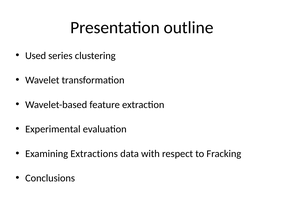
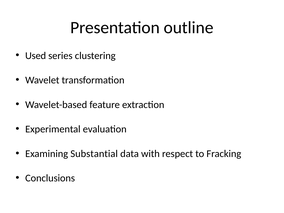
Extractions: Extractions -> Substantial
